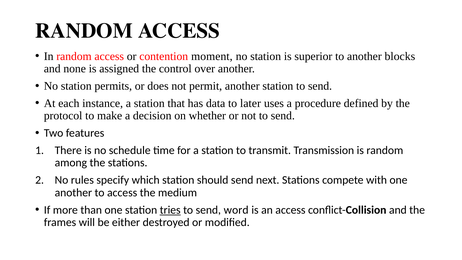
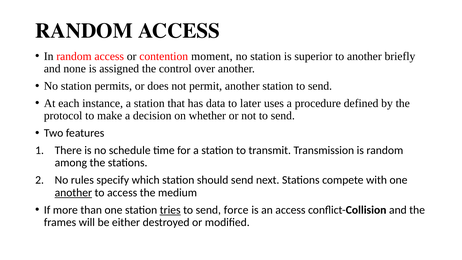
blocks: blocks -> briefly
another at (73, 193) underline: none -> present
word: word -> force
